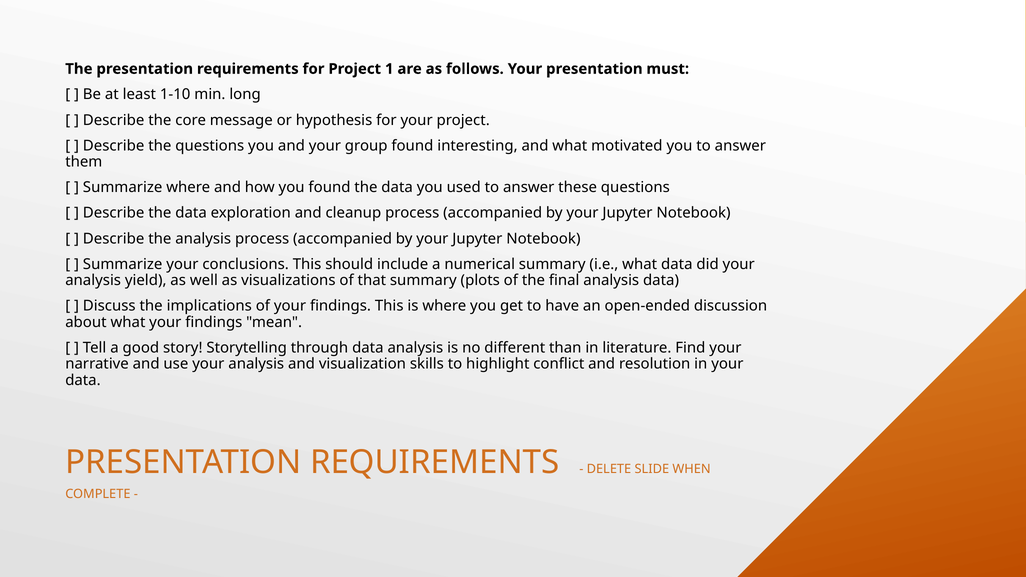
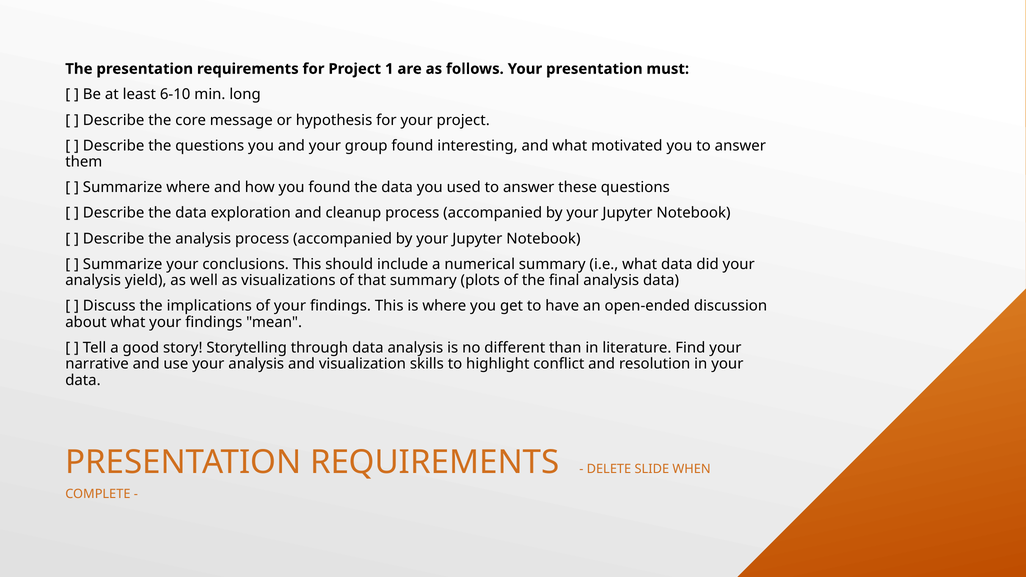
1-10: 1-10 -> 6-10
